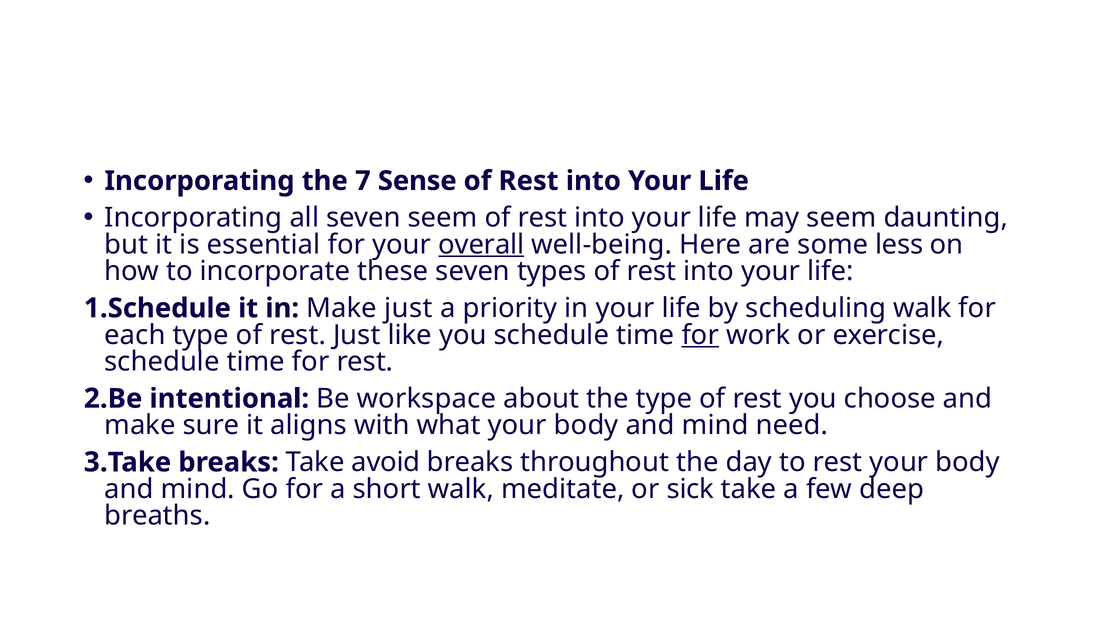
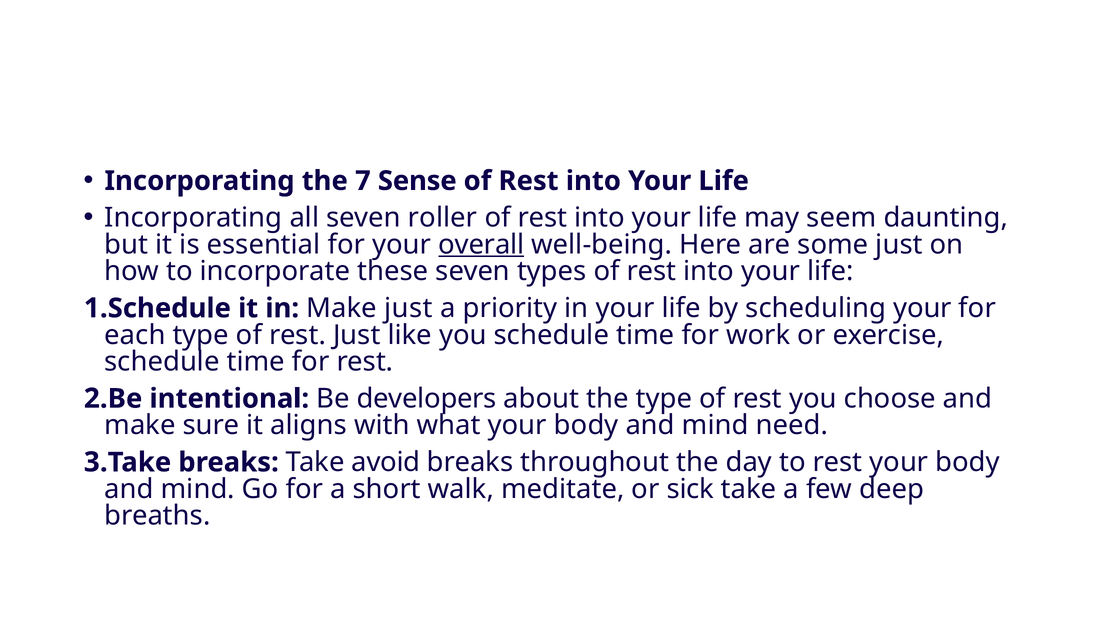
seven seem: seem -> roller
some less: less -> just
scheduling walk: walk -> your
for at (700, 335) underline: present -> none
workspace: workspace -> developers
